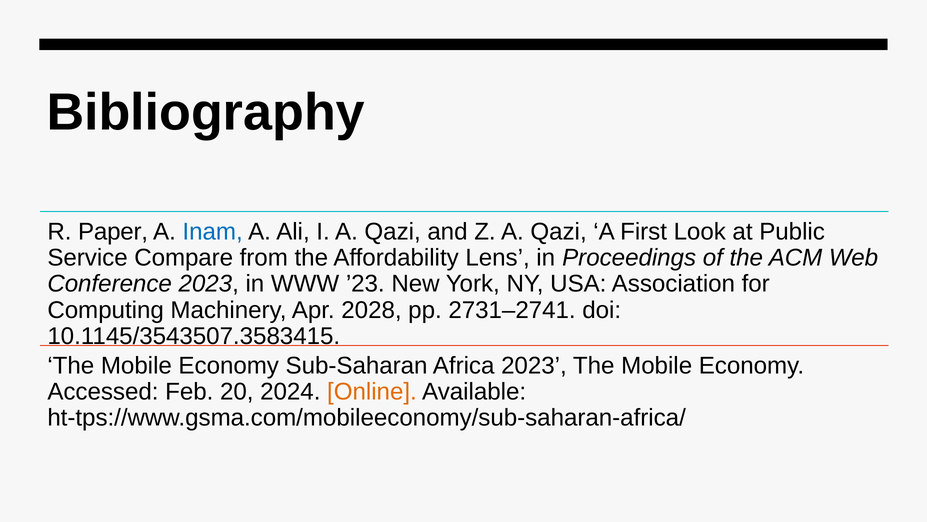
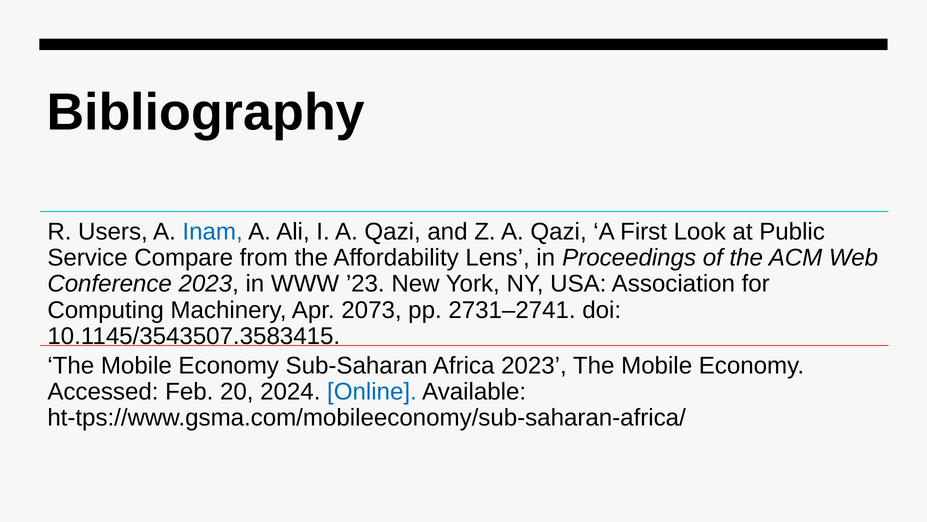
Paper: Paper -> Users
2028: 2028 -> 2073
Online colour: orange -> blue
